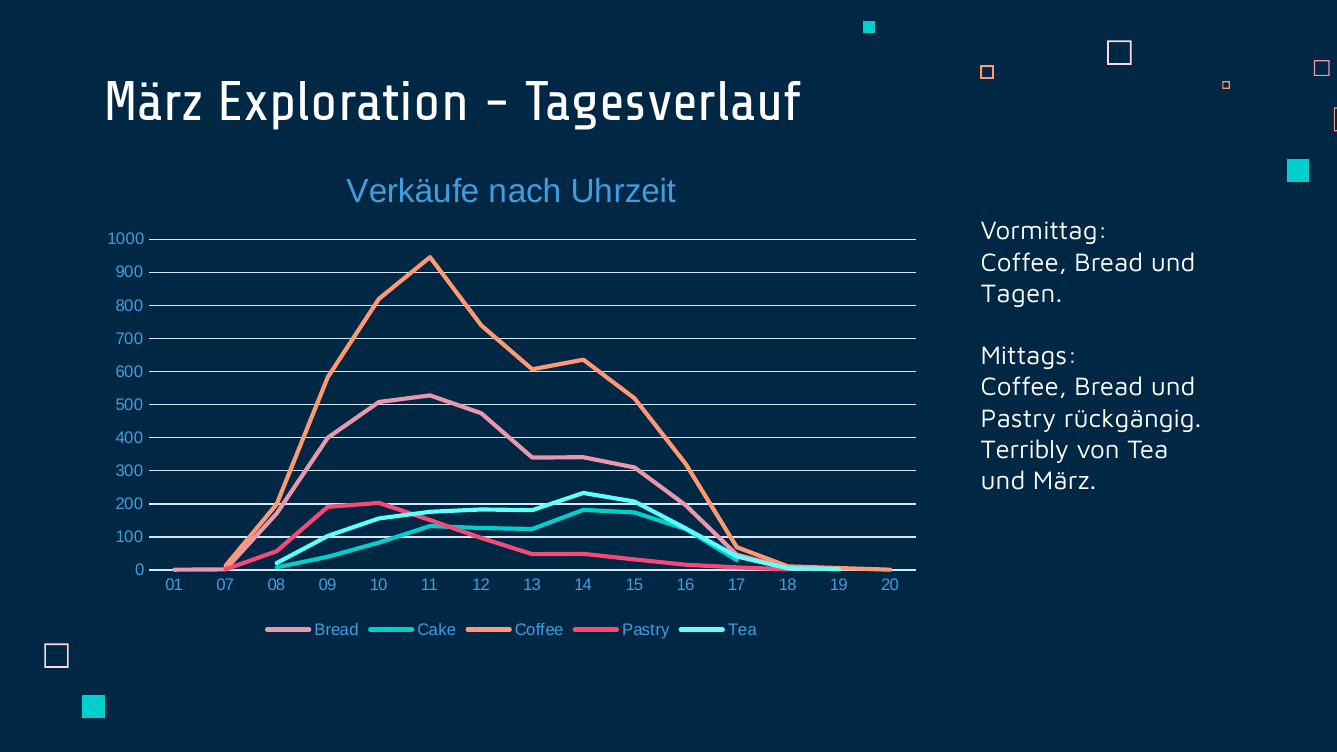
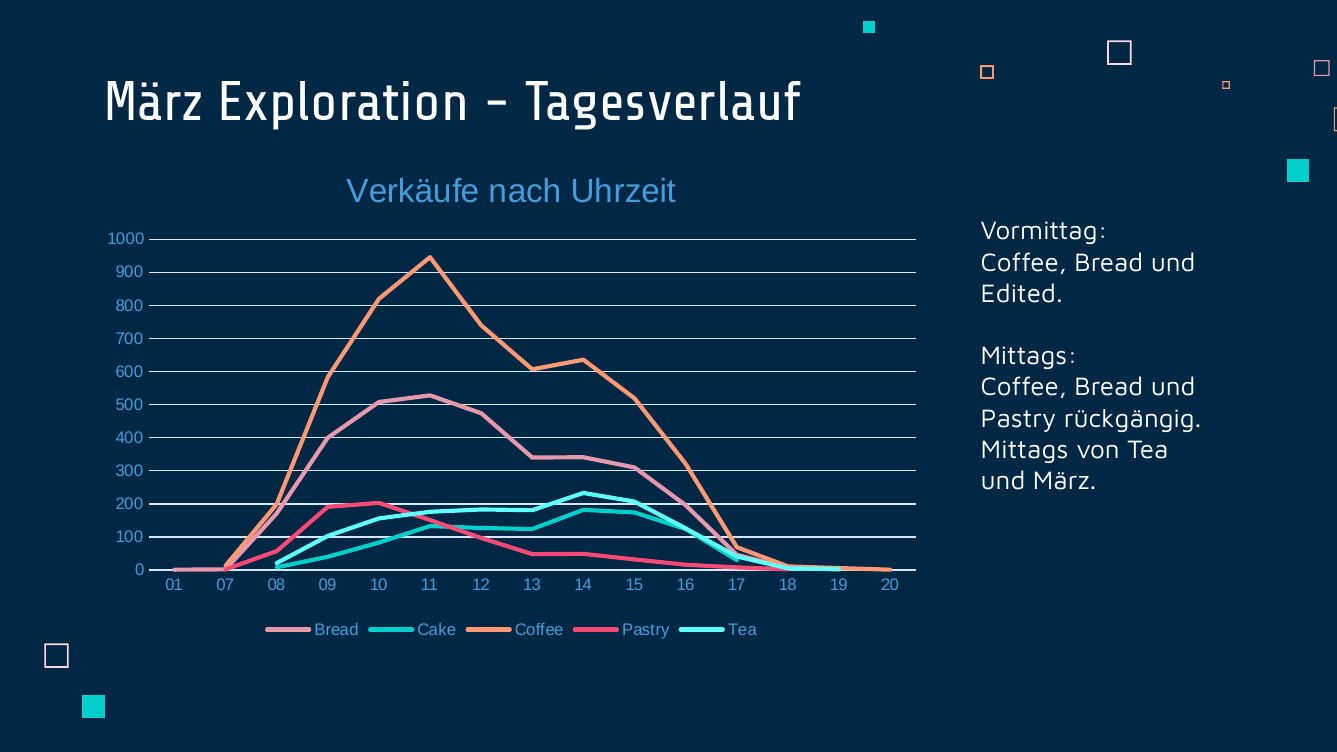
Tagen: Tagen -> Edited
Terribly at (1025, 450): Terribly -> Mittags
